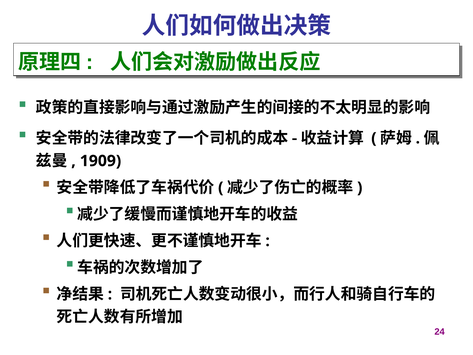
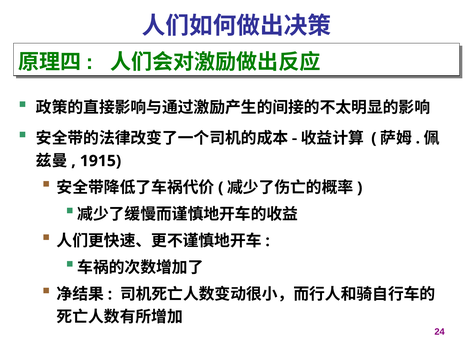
1909: 1909 -> 1915
